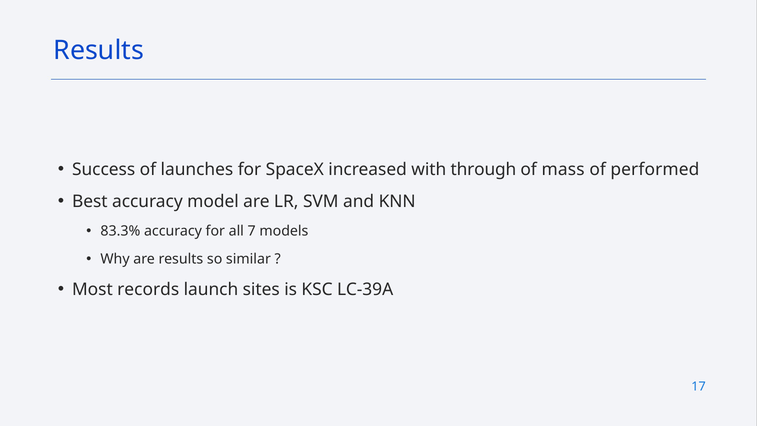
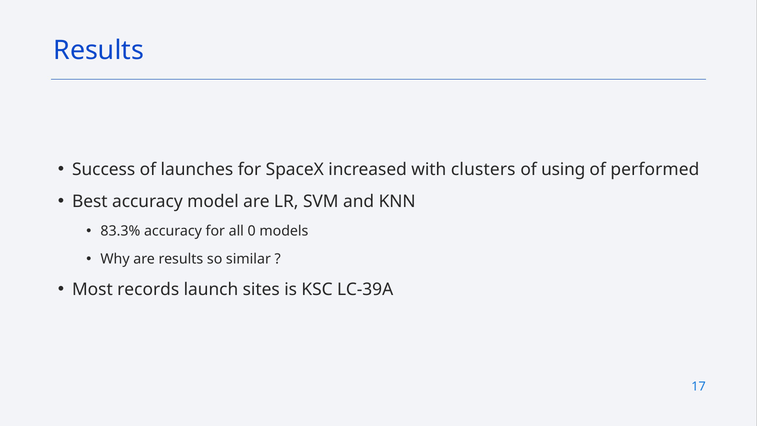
through: through -> clusters
mass: mass -> using
7: 7 -> 0
